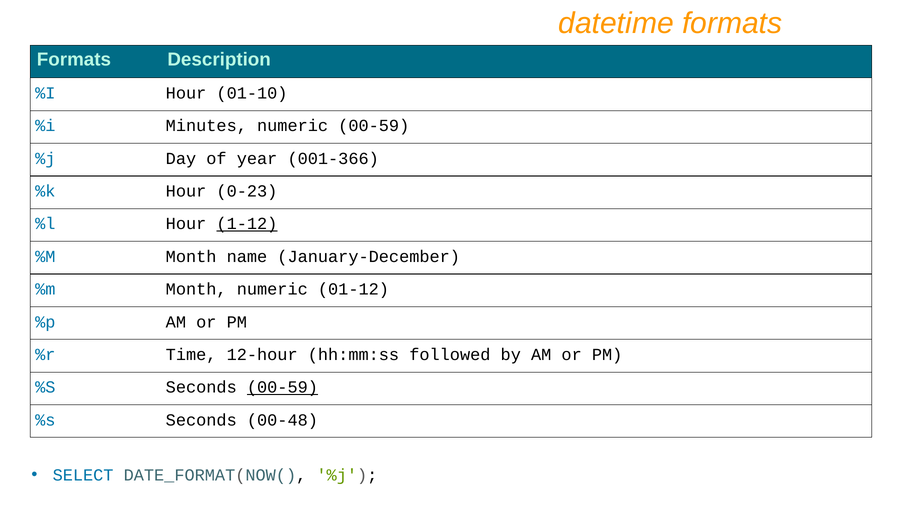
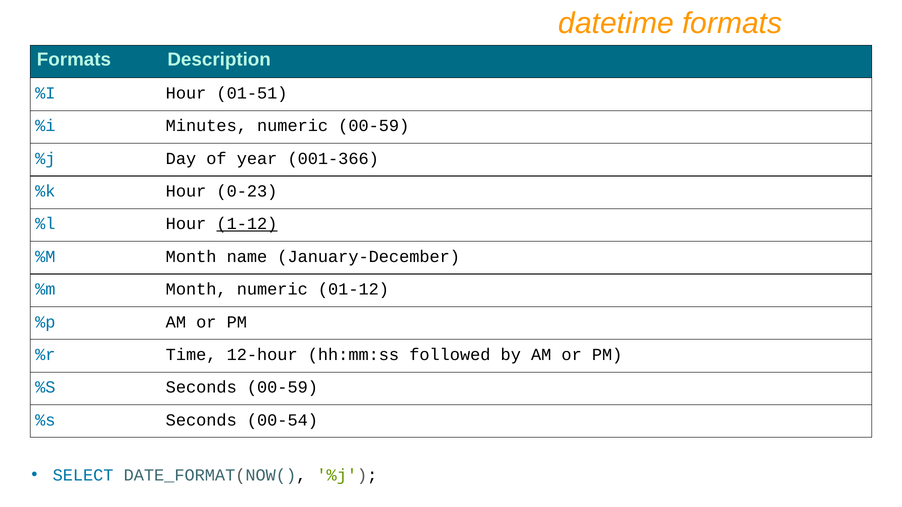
01-10: 01-10 -> 01-51
00-59 at (282, 388) underline: present -> none
00-48: 00-48 -> 00-54
